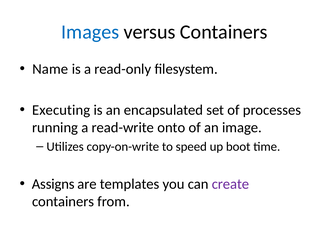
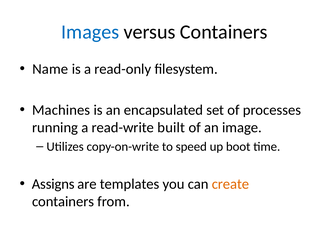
Executing: Executing -> Machines
onto: onto -> built
create colour: purple -> orange
